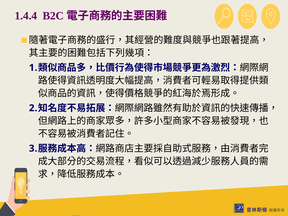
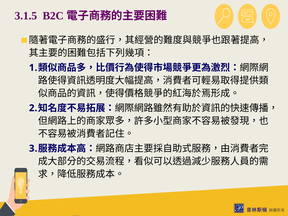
1.4.4: 1.4.4 -> 3.1.5
